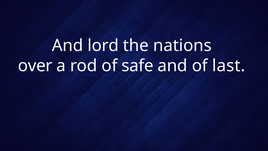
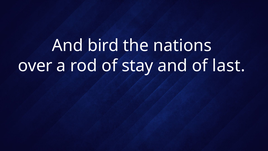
lord: lord -> bird
safe: safe -> stay
